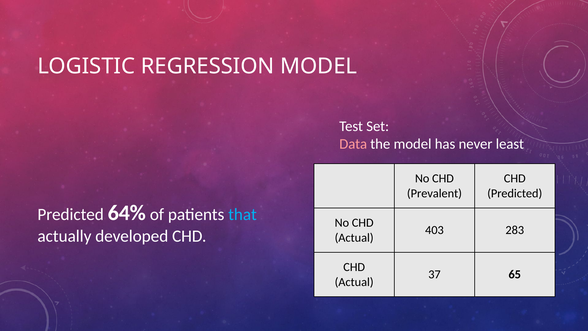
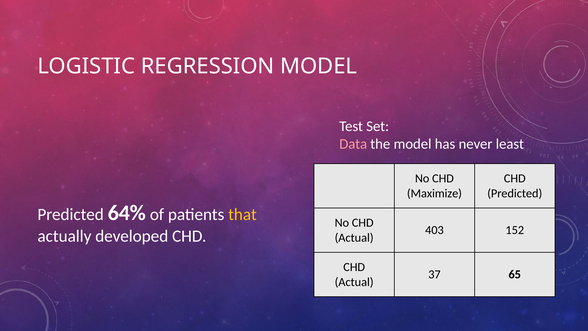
Prevalent: Prevalent -> Maximize
that colour: light blue -> yellow
283: 283 -> 152
